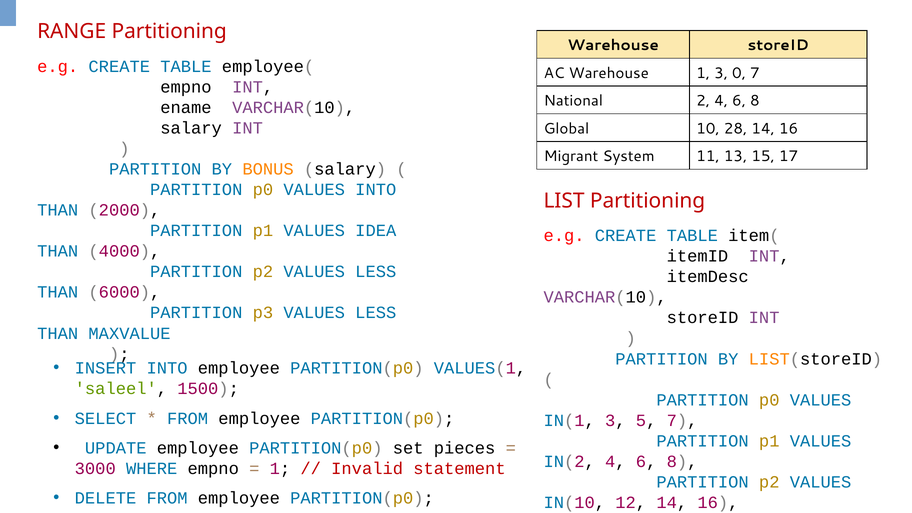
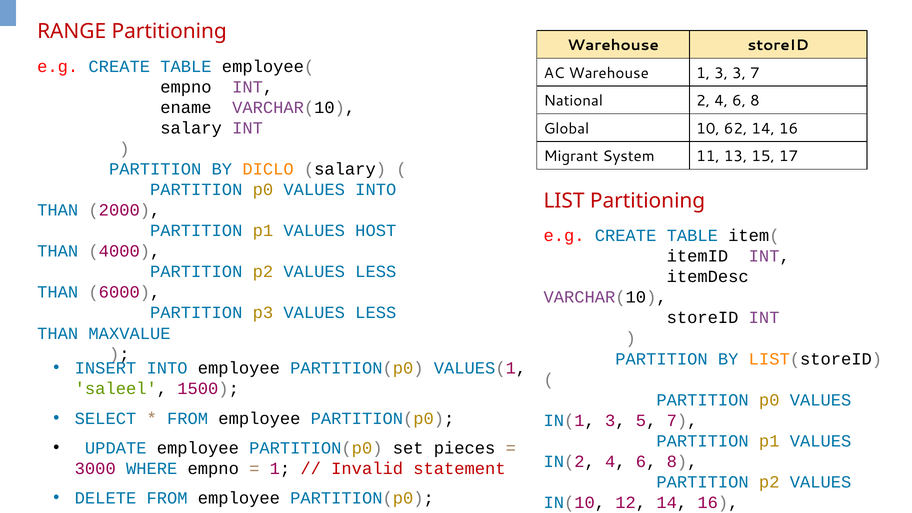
3 0: 0 -> 3
28: 28 -> 62
BONUS: BONUS -> DICLO
IDEA: IDEA -> HOST
